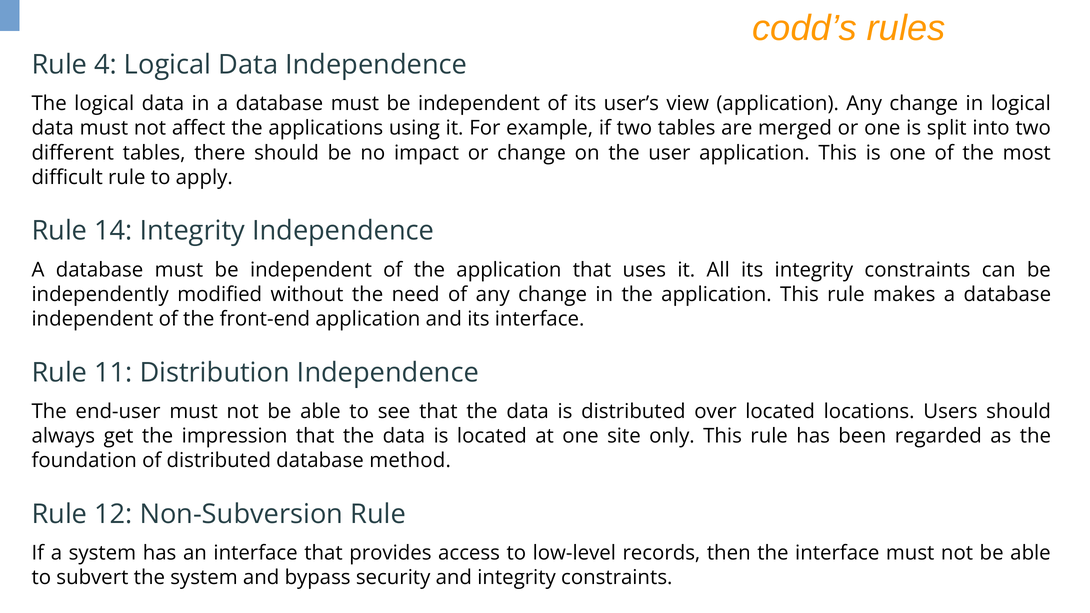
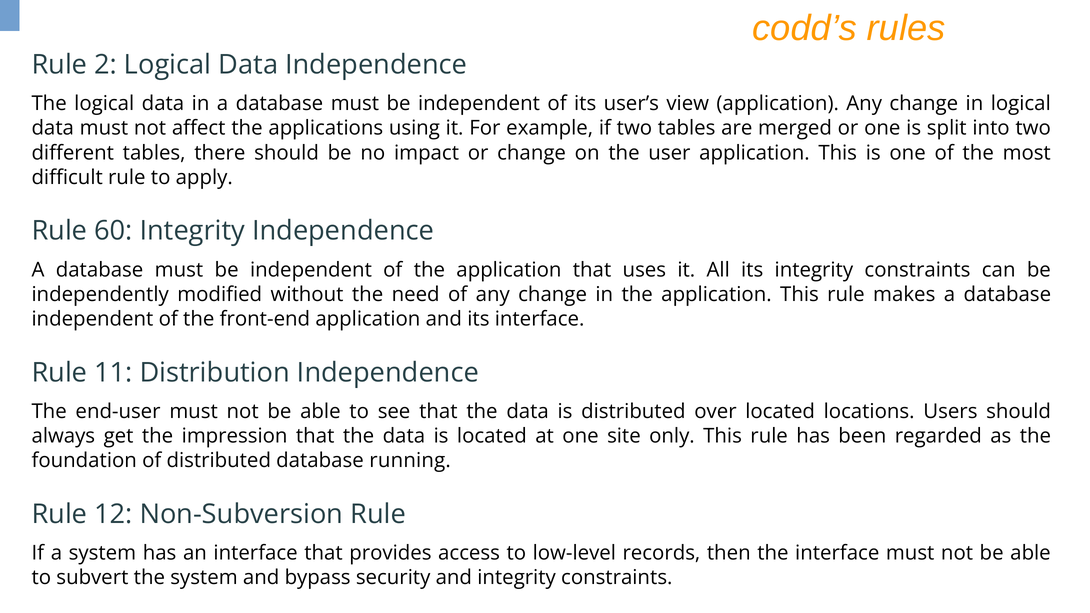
4: 4 -> 2
14: 14 -> 60
method: method -> running
